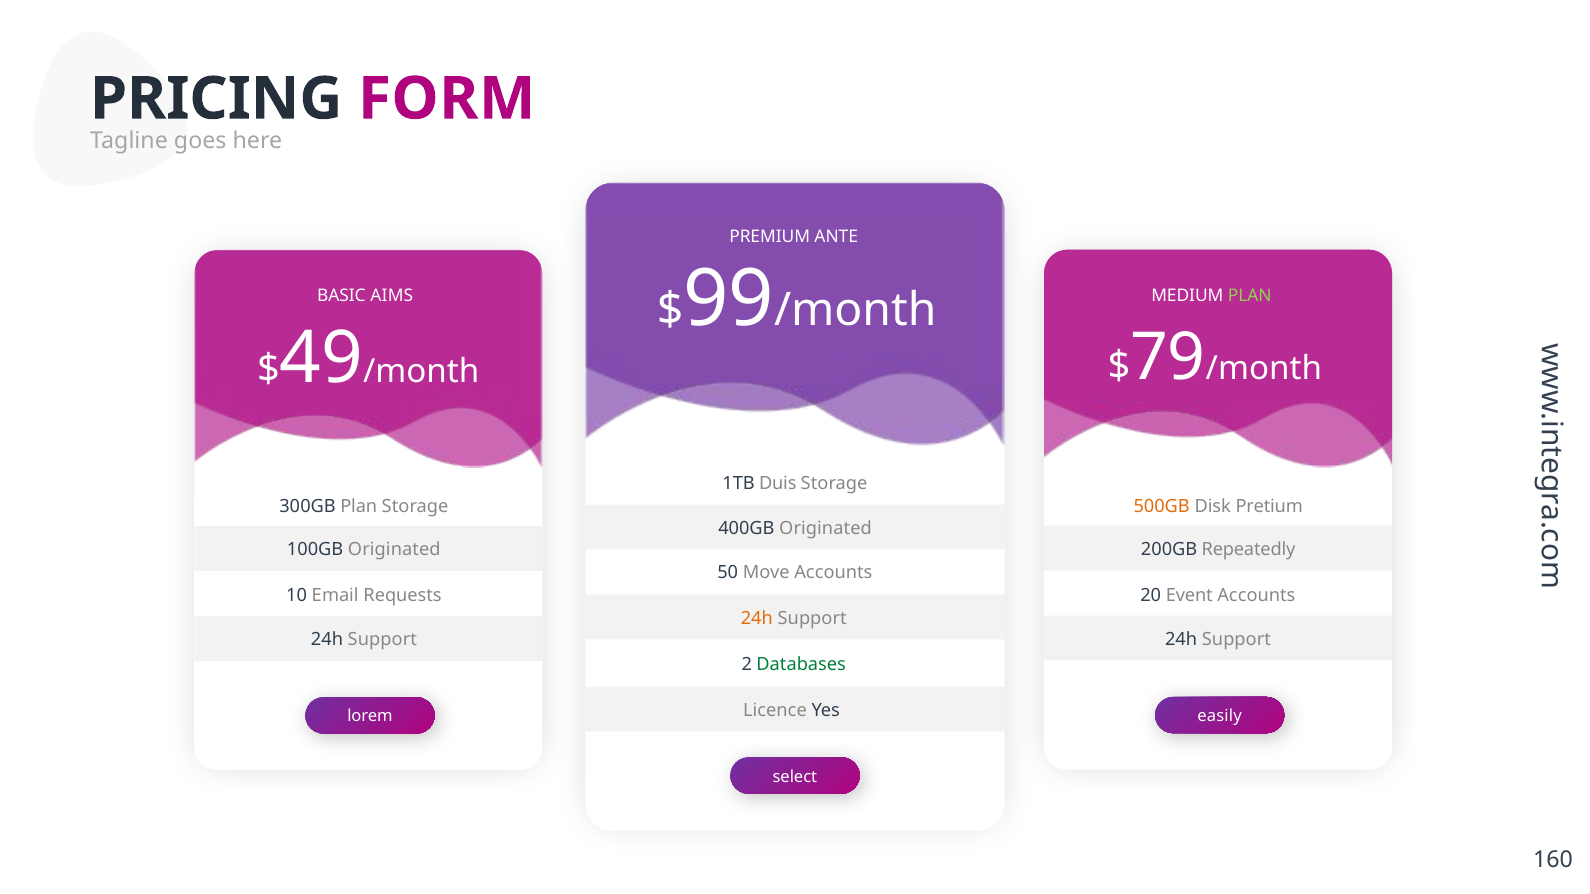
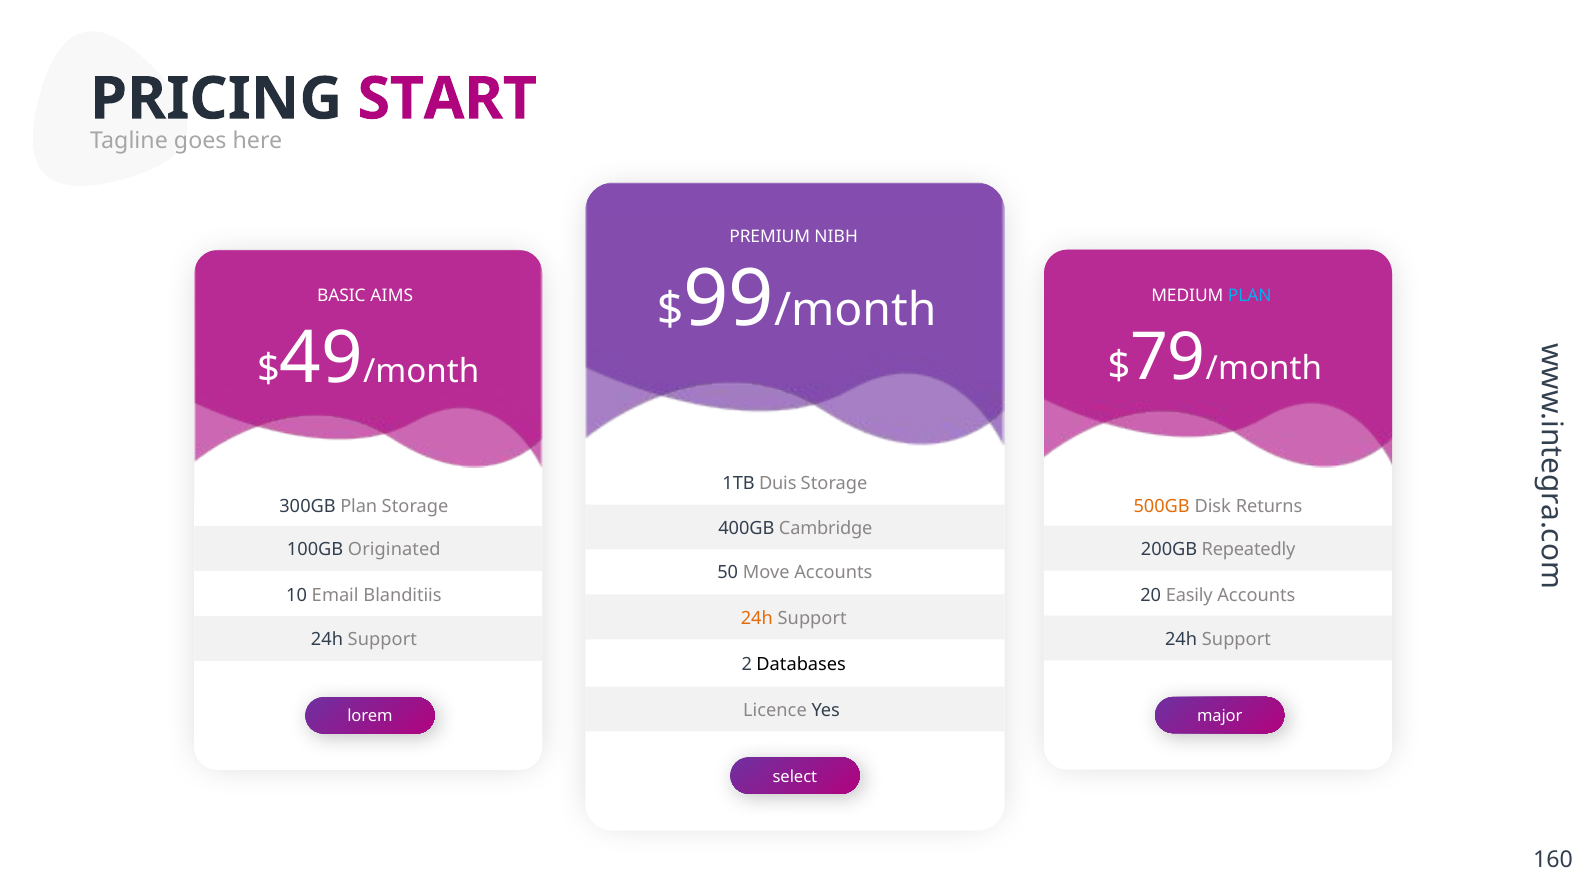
FORM: FORM -> START
ANTE: ANTE -> NIBH
PLAN at (1250, 296) colour: light green -> light blue
Pretium: Pretium -> Returns
400GB Originated: Originated -> Cambridge
Requests: Requests -> Blanditiis
Event: Event -> Easily
Databases colour: green -> black
easily: easily -> major
